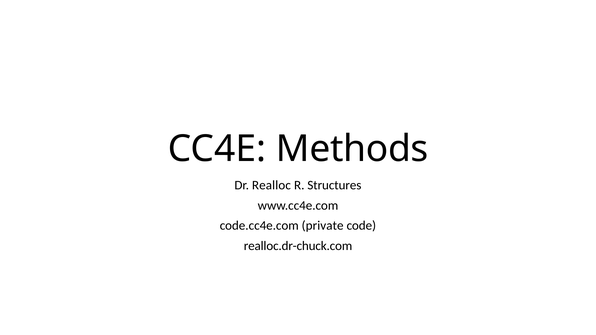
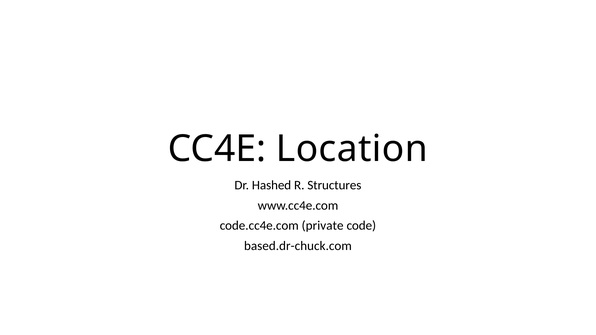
Methods: Methods -> Location
Realloc: Realloc -> Hashed
realloc.dr-chuck.com: realloc.dr-chuck.com -> based.dr-chuck.com
